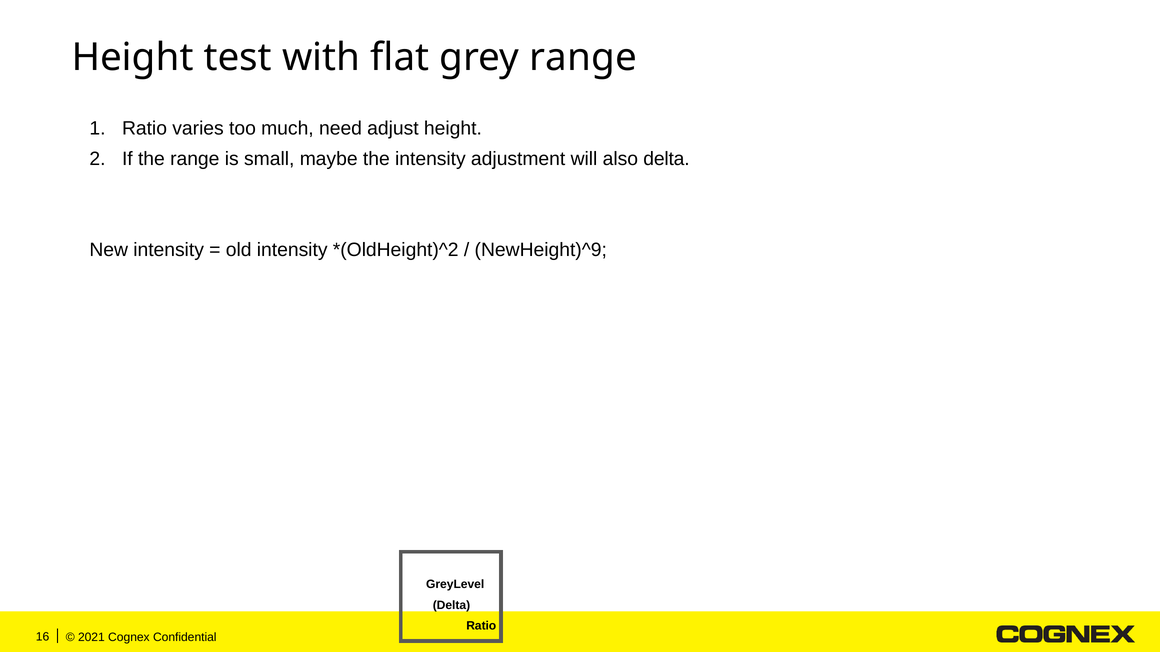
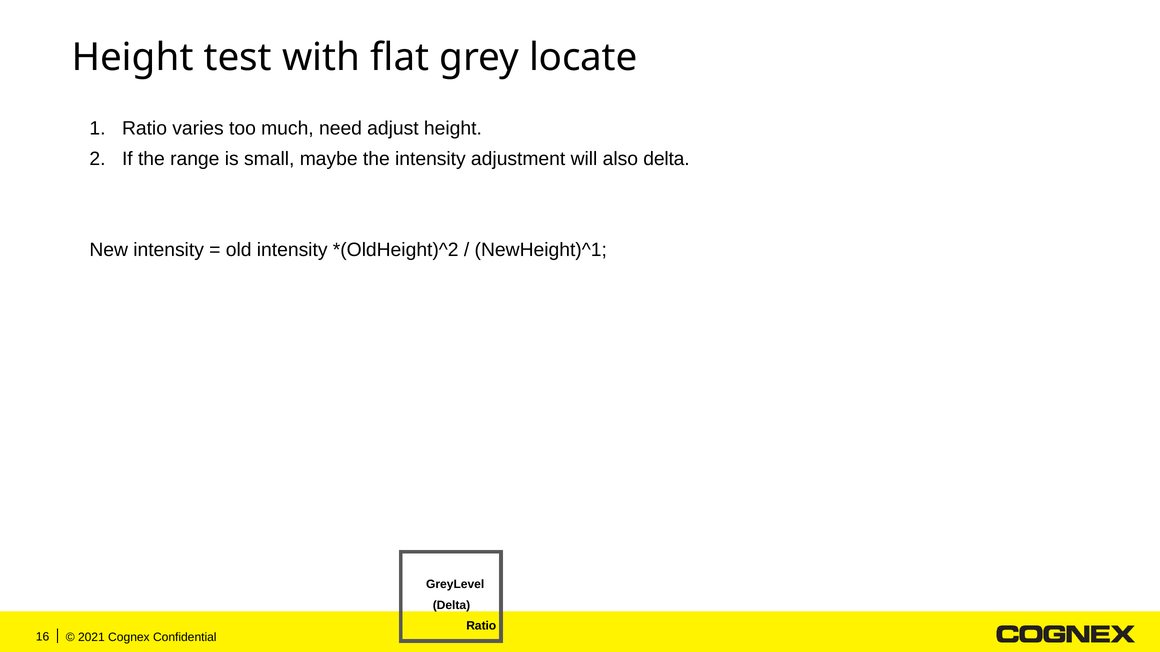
grey range: range -> locate
NewHeight)^9: NewHeight)^9 -> NewHeight)^1
